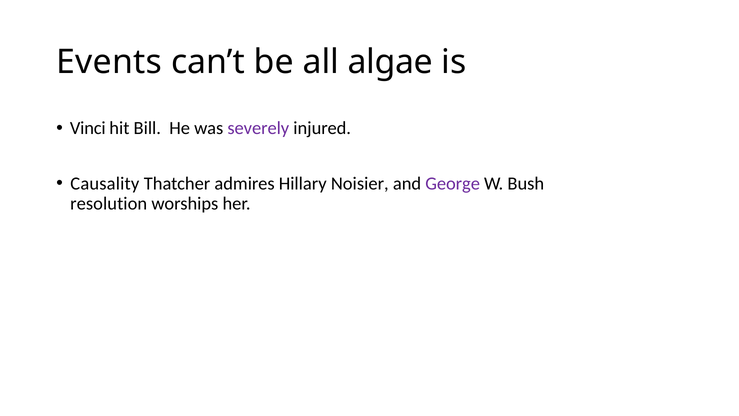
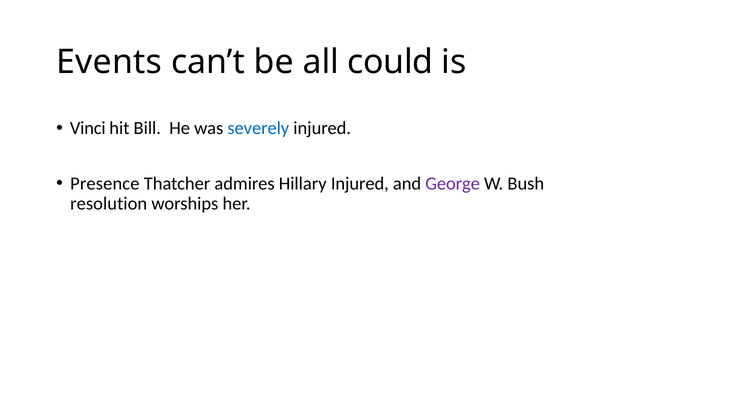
algae: algae -> could
severely colour: purple -> blue
Causality: Causality -> Presence
Hillary Noisier: Noisier -> Injured
